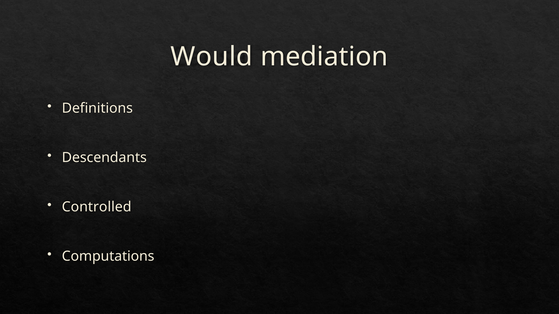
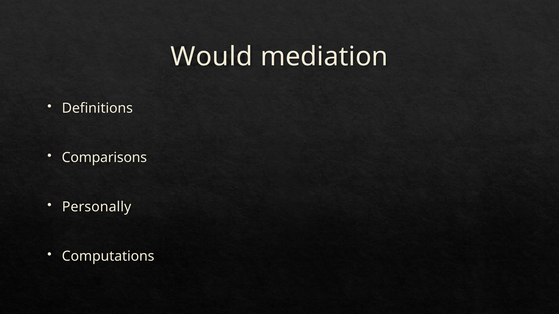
Descendants: Descendants -> Comparisons
Controlled: Controlled -> Personally
